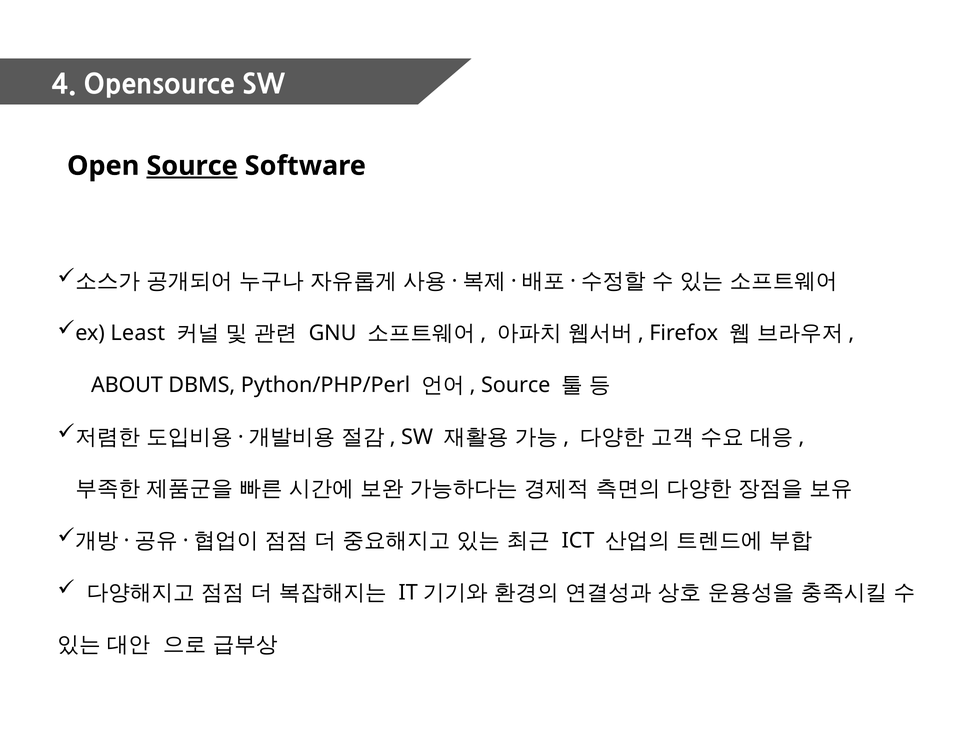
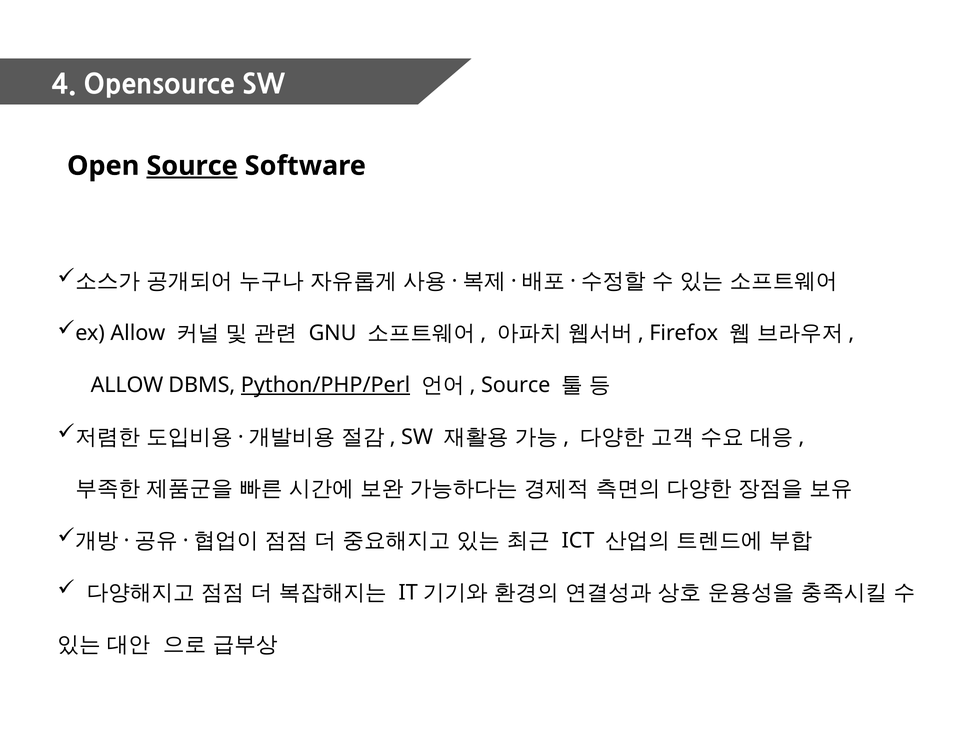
ex Least: Least -> Allow
ABOUT at (127, 385): ABOUT -> ALLOW
Python/PHP/Perl underline: none -> present
